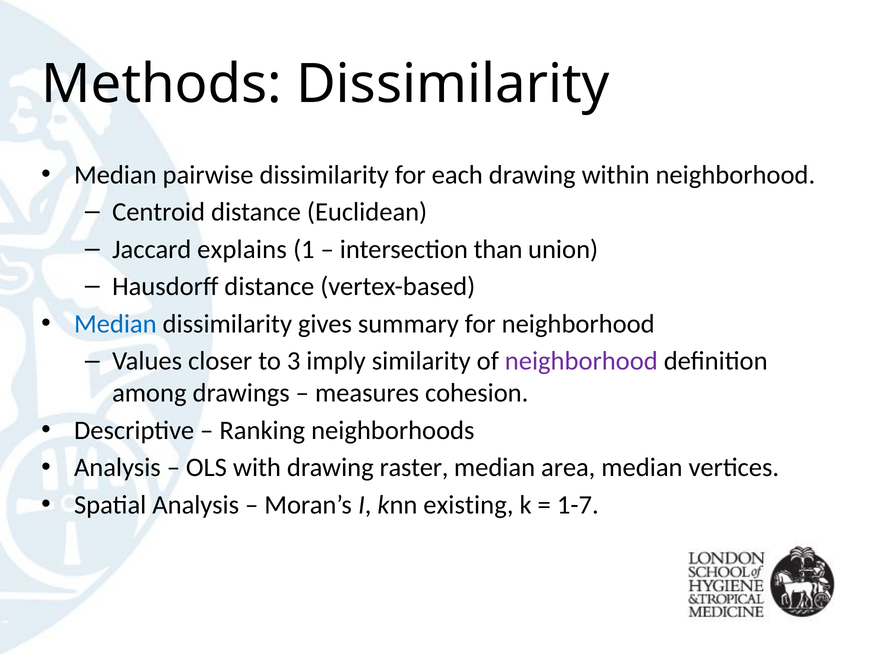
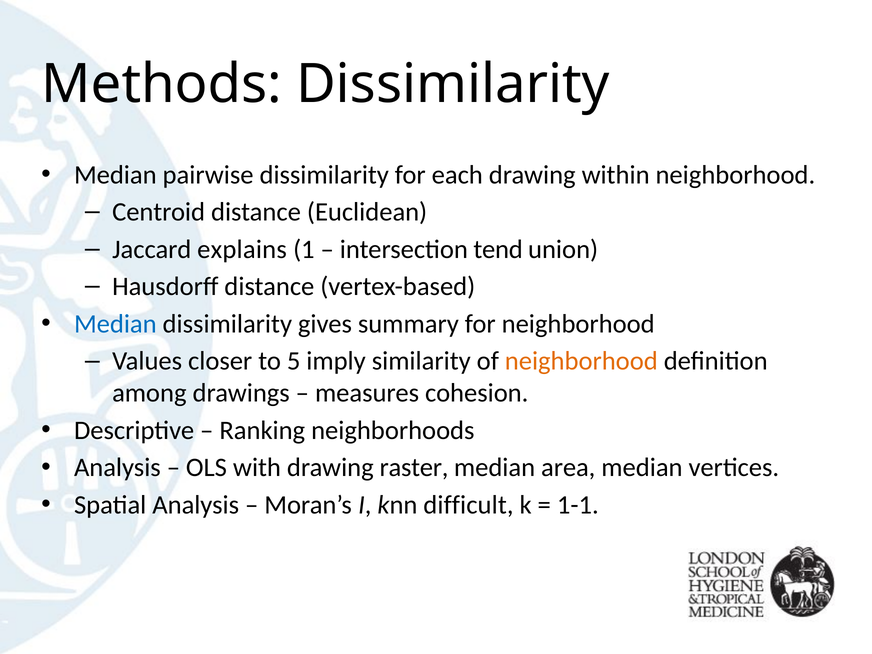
than: than -> tend
3: 3 -> 5
neighborhood at (581, 361) colour: purple -> orange
existing: existing -> difficult
1-7: 1-7 -> 1-1
